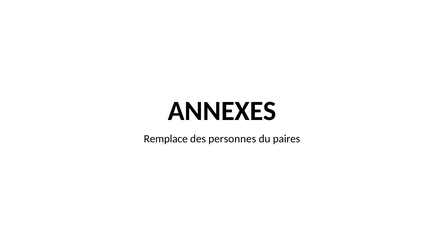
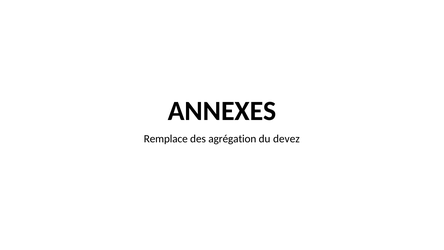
personnes: personnes -> agrégation
paires: paires -> devez
